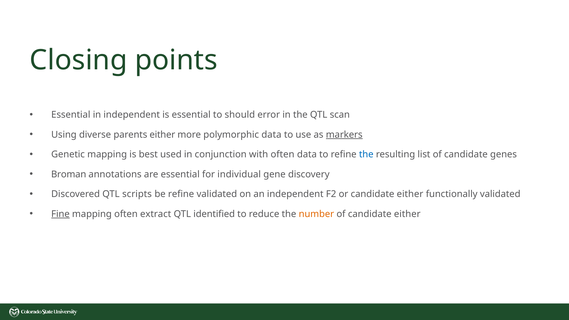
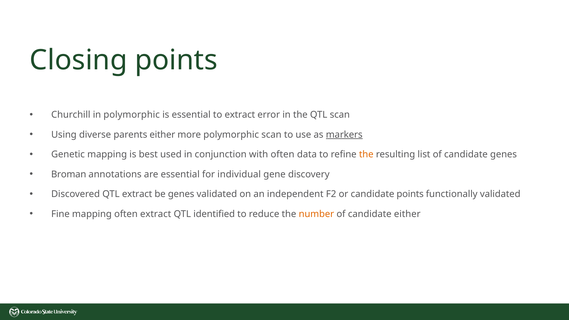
Essential at (71, 115): Essential -> Churchill
in independent: independent -> polymorphic
to should: should -> extract
polymorphic data: data -> scan
the at (366, 154) colour: blue -> orange
QTL scripts: scripts -> extract
be refine: refine -> genes
or candidate either: either -> points
Fine underline: present -> none
